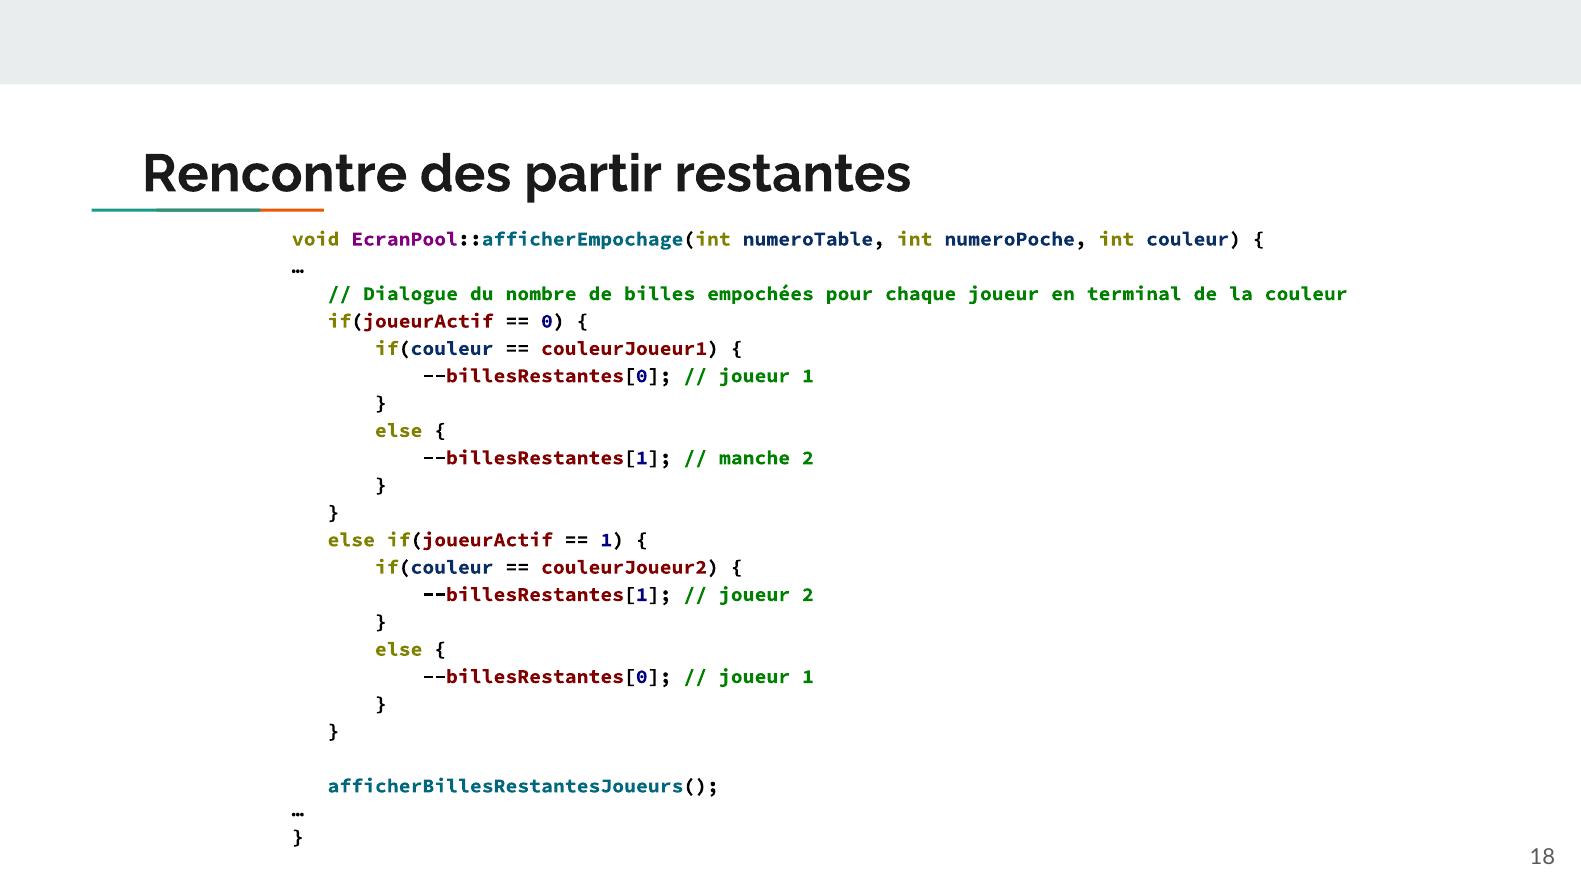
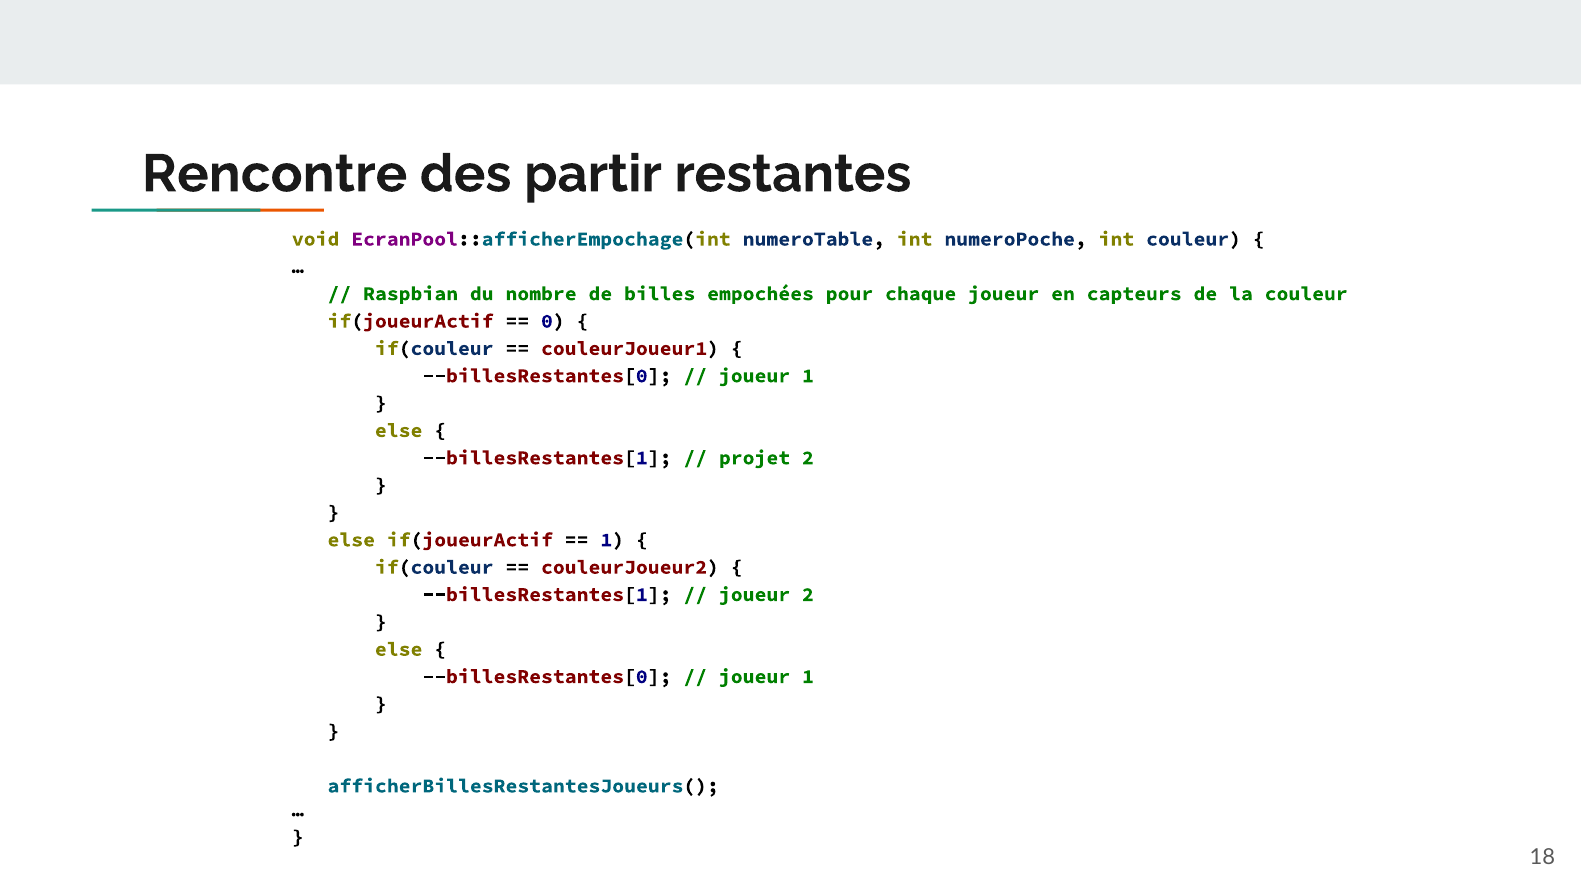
Dialogue: Dialogue -> Raspbian
terminal: terminal -> capteurs
manche: manche -> projet
